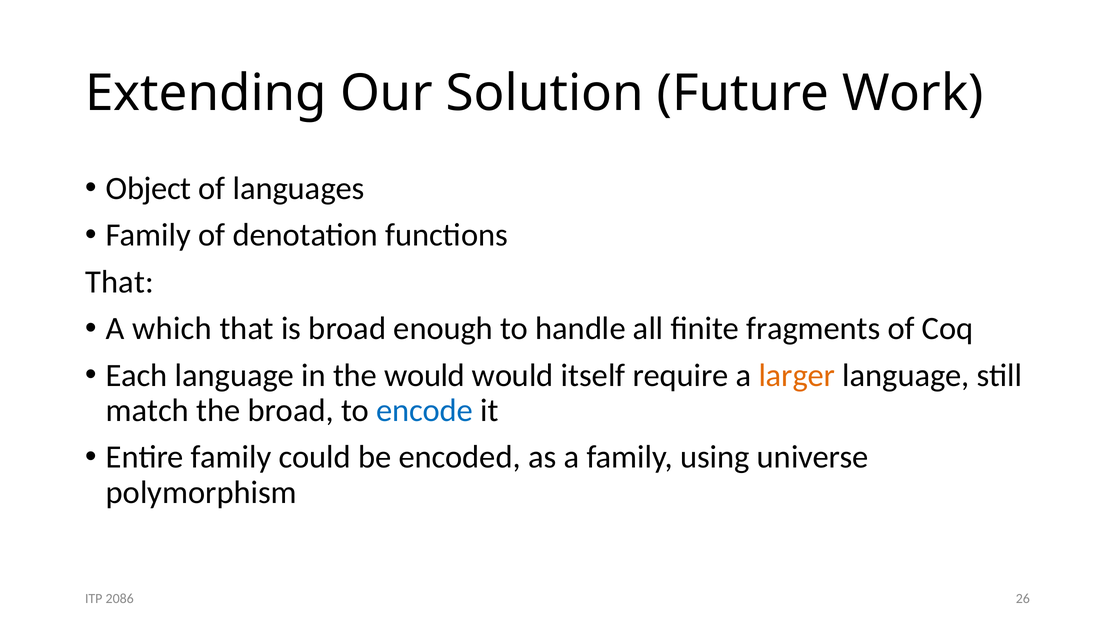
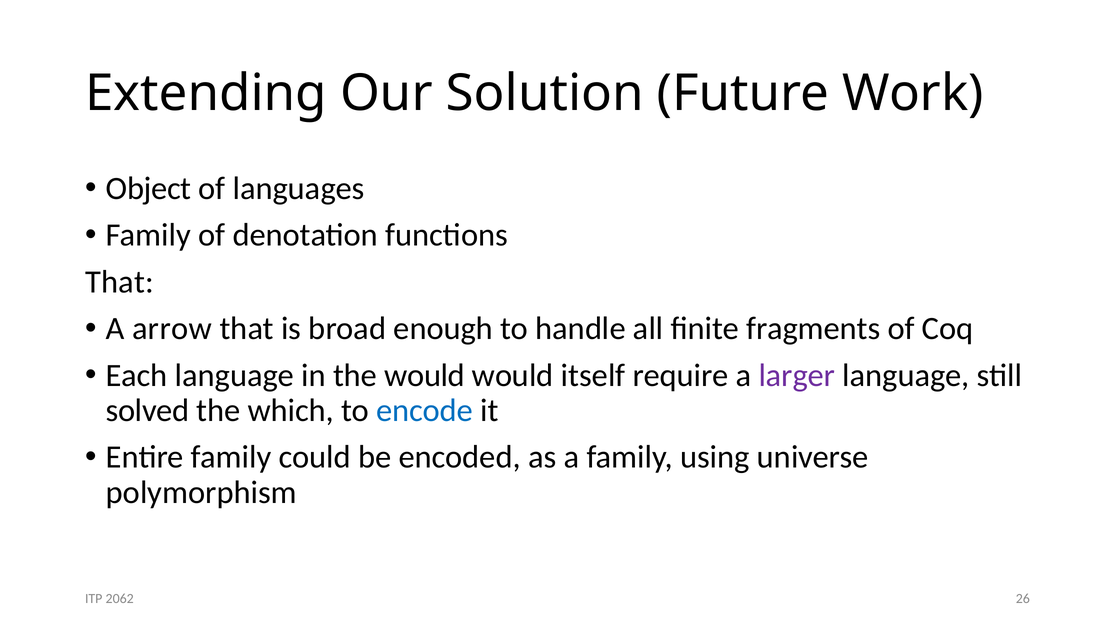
which: which -> arrow
larger colour: orange -> purple
match: match -> solved
the broad: broad -> which
2086: 2086 -> 2062
